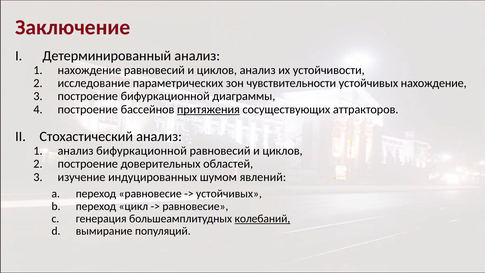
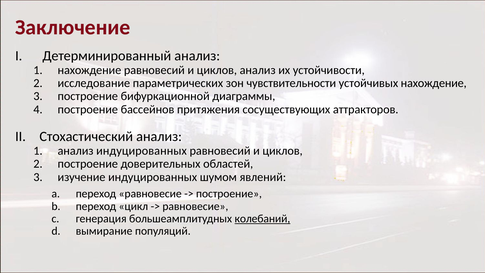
притяжения underline: present -> none
анализ бифуркационной: бифуркационной -> индуцированных
устойчивых at (229, 194): устойчивых -> построение
